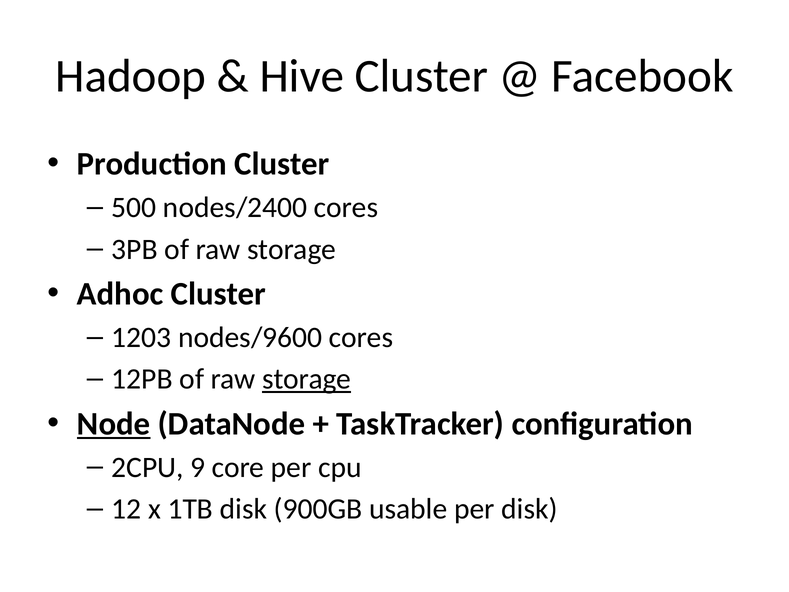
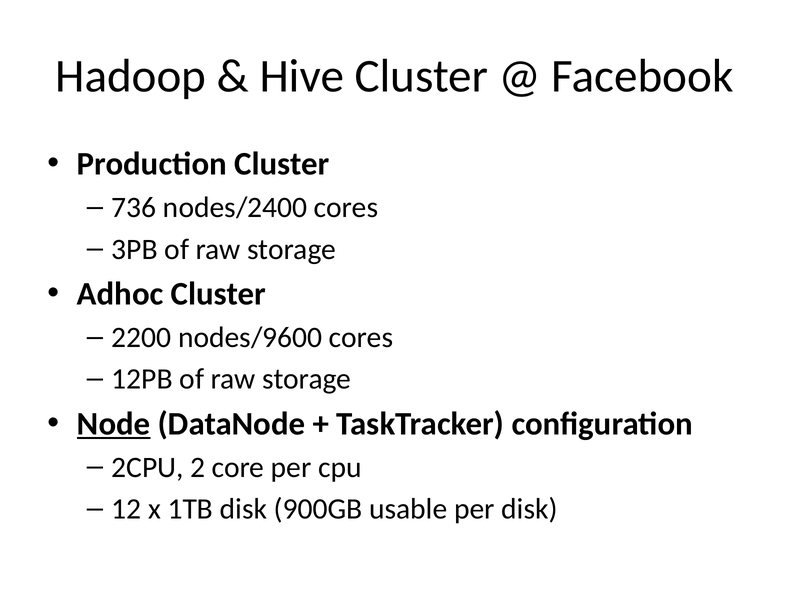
500: 500 -> 736
1203: 1203 -> 2200
storage at (307, 379) underline: present -> none
9: 9 -> 2
